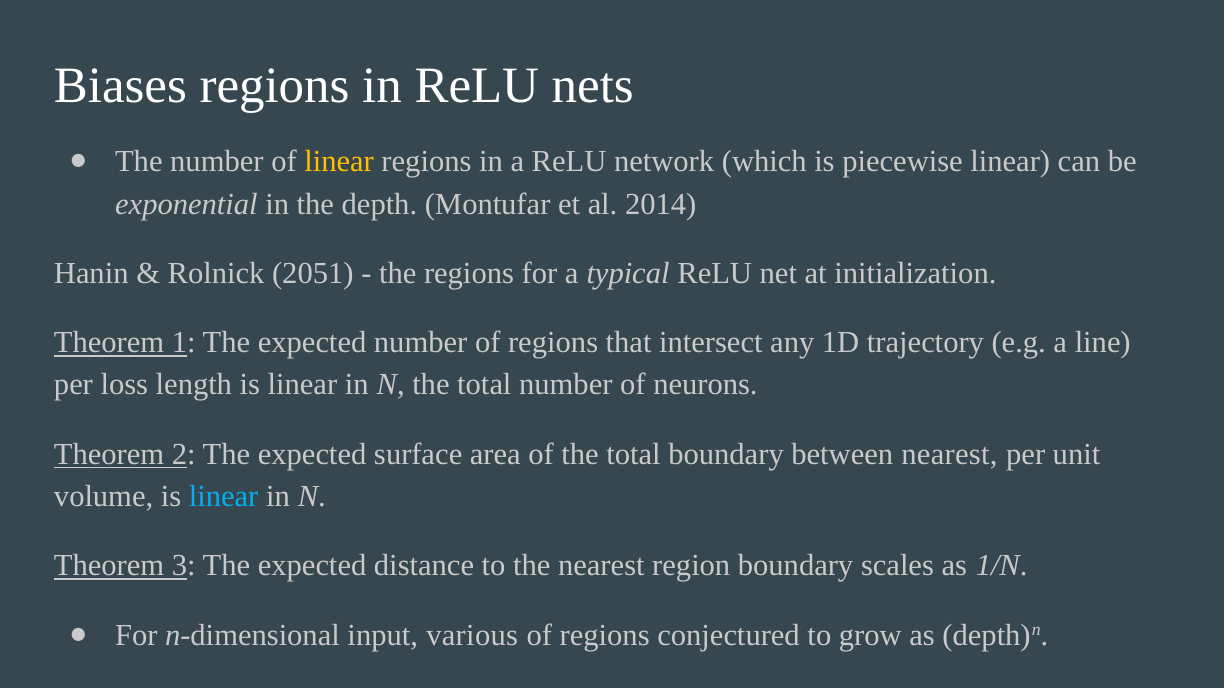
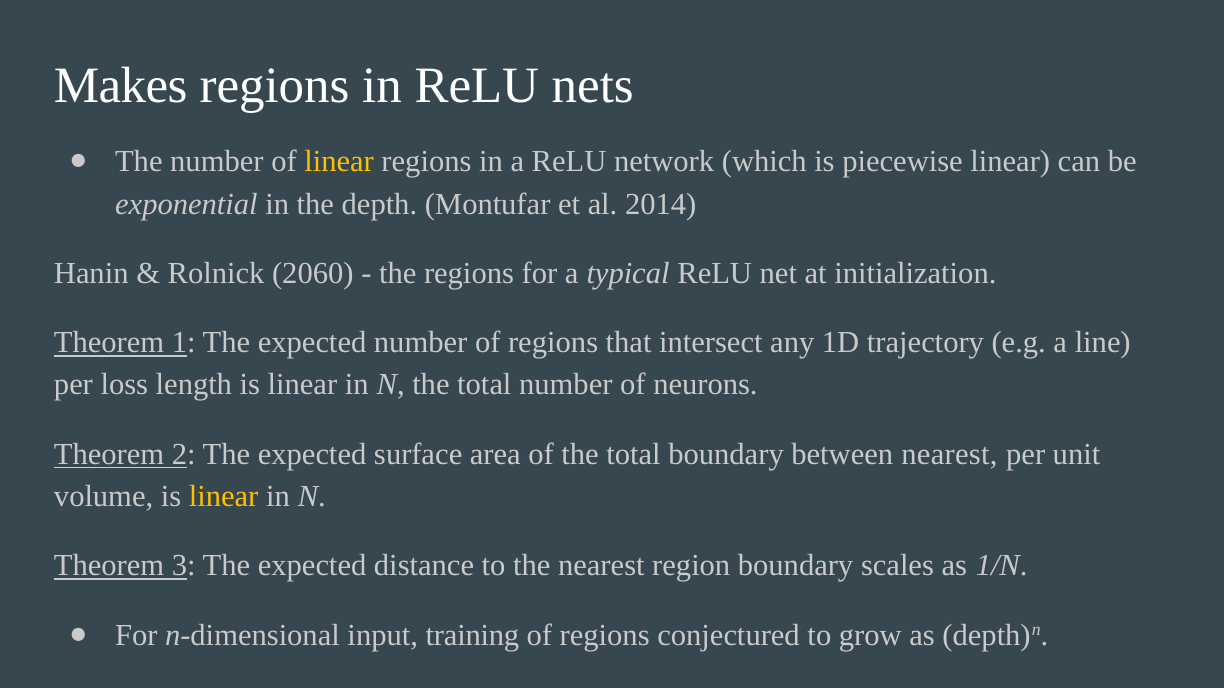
Biases: Biases -> Makes
2051: 2051 -> 2060
linear at (224, 497) colour: light blue -> yellow
various: various -> training
